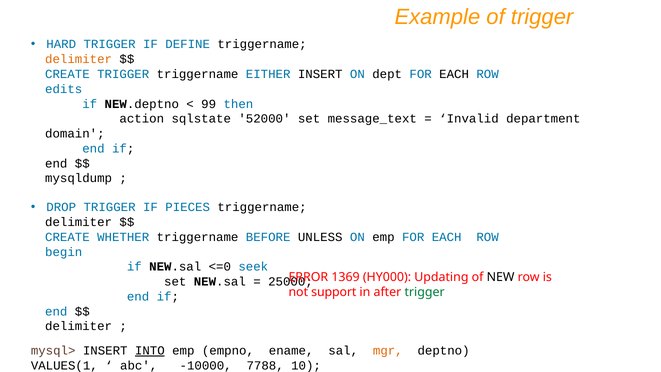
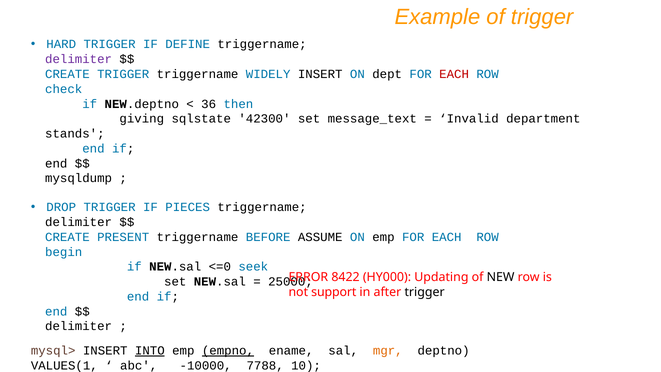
delimiter at (79, 59) colour: orange -> purple
EITHER: EITHER -> WIDELY
EACH at (454, 74) colour: black -> red
edits: edits -> check
99: 99 -> 36
action: action -> giving
52000: 52000 -> 42300
domain: domain -> stands
WHETHER: WHETHER -> PRESENT
UNLESS: UNLESS -> ASSUME
1369: 1369 -> 8422
trigger at (425, 292) colour: green -> black
empno underline: none -> present
